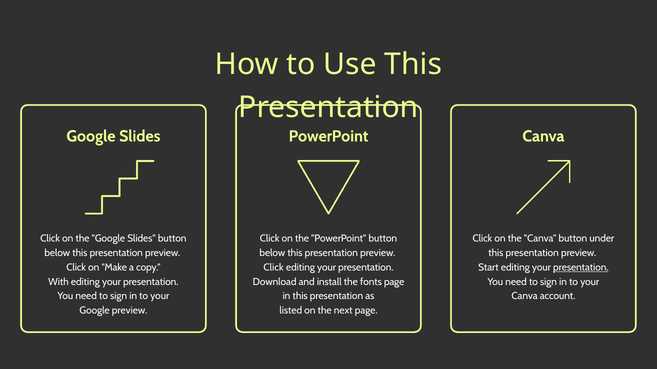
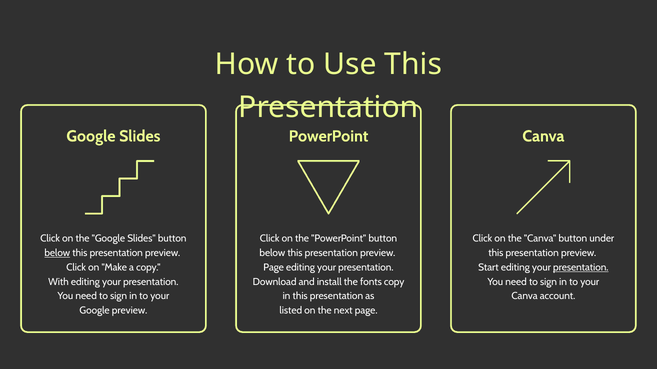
below at (57, 253) underline: none -> present
Click at (274, 268): Click -> Page
fonts page: page -> copy
